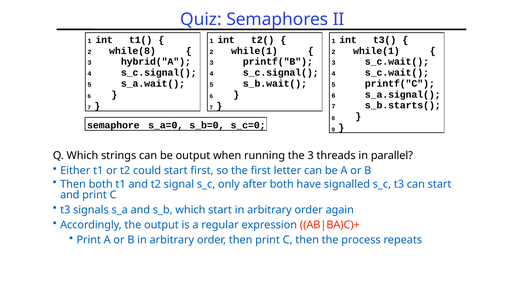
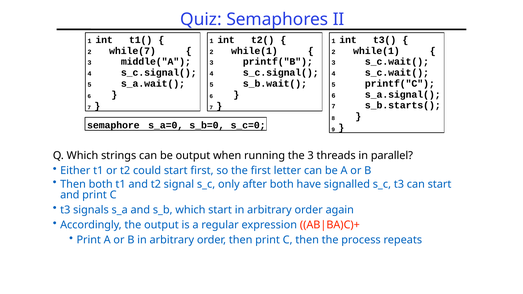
while(8: while(8 -> while(7
hybrid("A: hybrid("A -> middle("A
